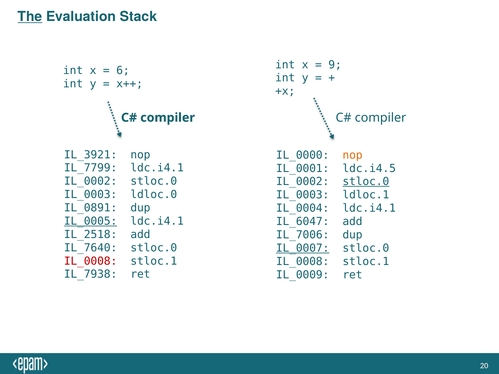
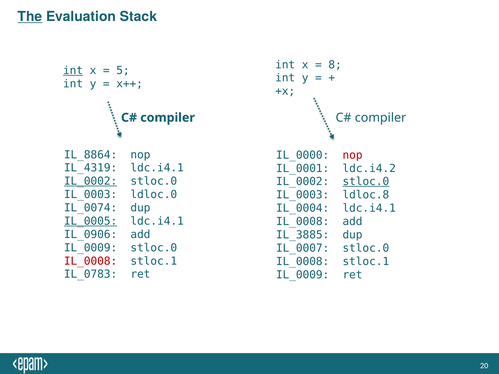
9: 9 -> 8
int at (73, 71) underline: none -> present
6: 6 -> 5
IL_3921: IL_3921 -> IL_8864
nop at (353, 155) colour: orange -> red
IL_7799: IL_7799 -> IL_4319
ldc.i4.5: ldc.i4.5 -> ldc.i4.2
IL_0002 at (91, 181) underline: none -> present
ldloc.1: ldloc.1 -> ldloc.8
IL_0891: IL_0891 -> IL_0074
IL_6047 at (303, 222): IL_6047 -> IL_0008
IL_2518: IL_2518 -> IL_0906
IL_7006: IL_7006 -> IL_3885
IL_7640 at (91, 248): IL_7640 -> IL_0009
IL_0007 underline: present -> none
IL_7938: IL_7938 -> IL_0783
